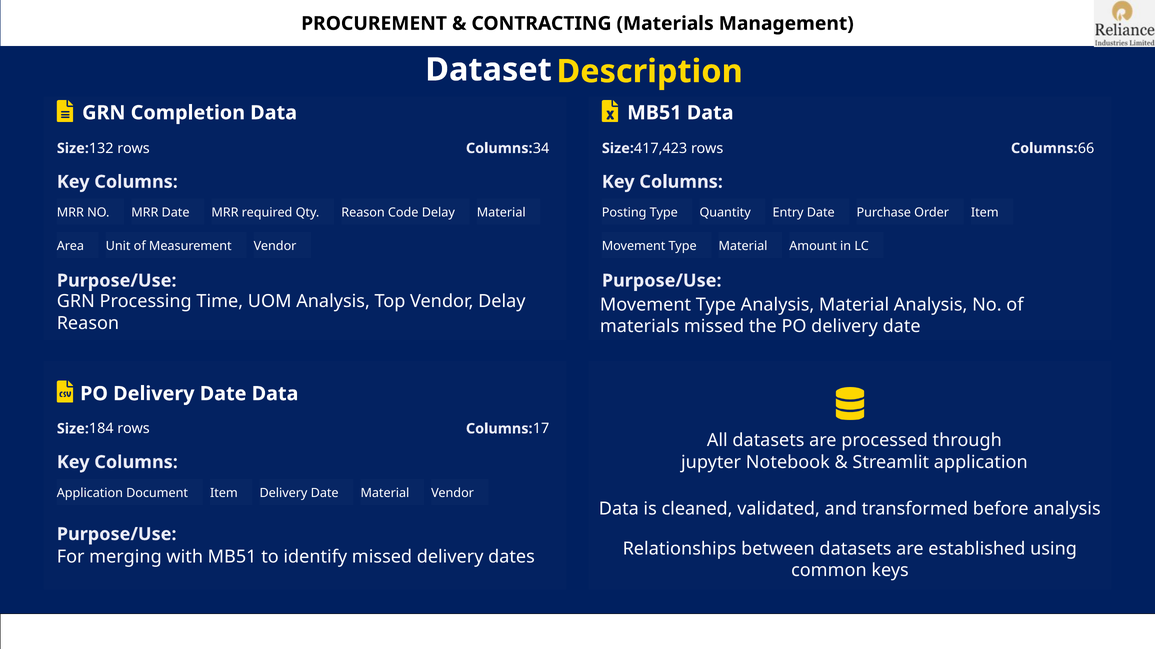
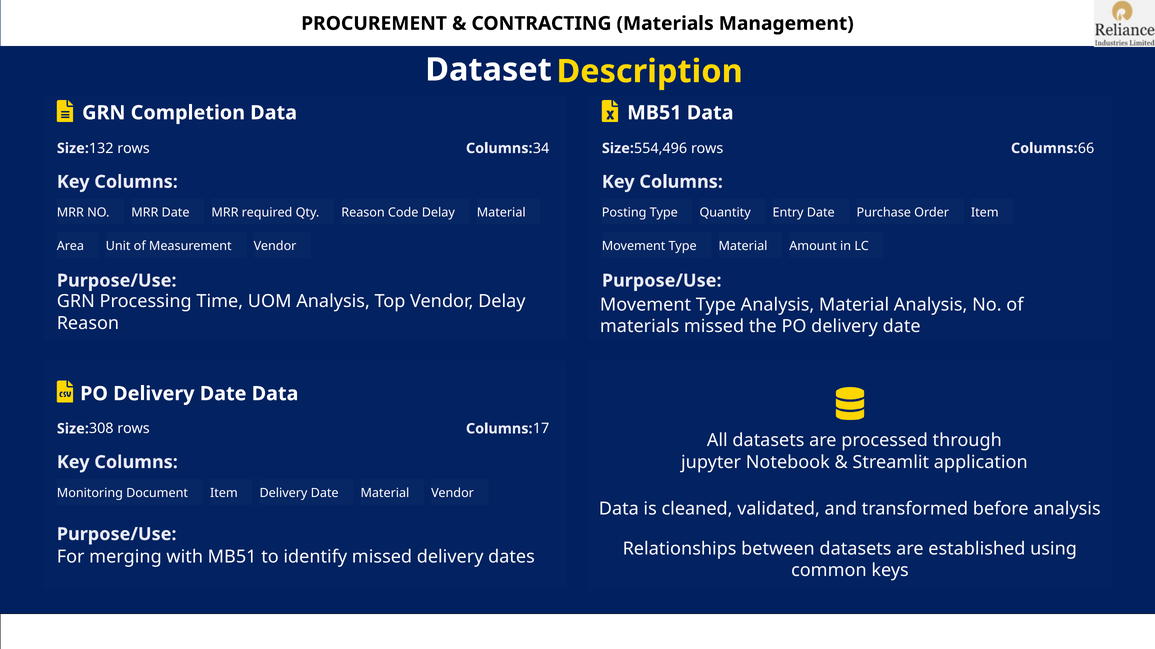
417,423: 417,423 -> 554,496
184: 184 -> 308
Application at (90, 493): Application -> Monitoring
